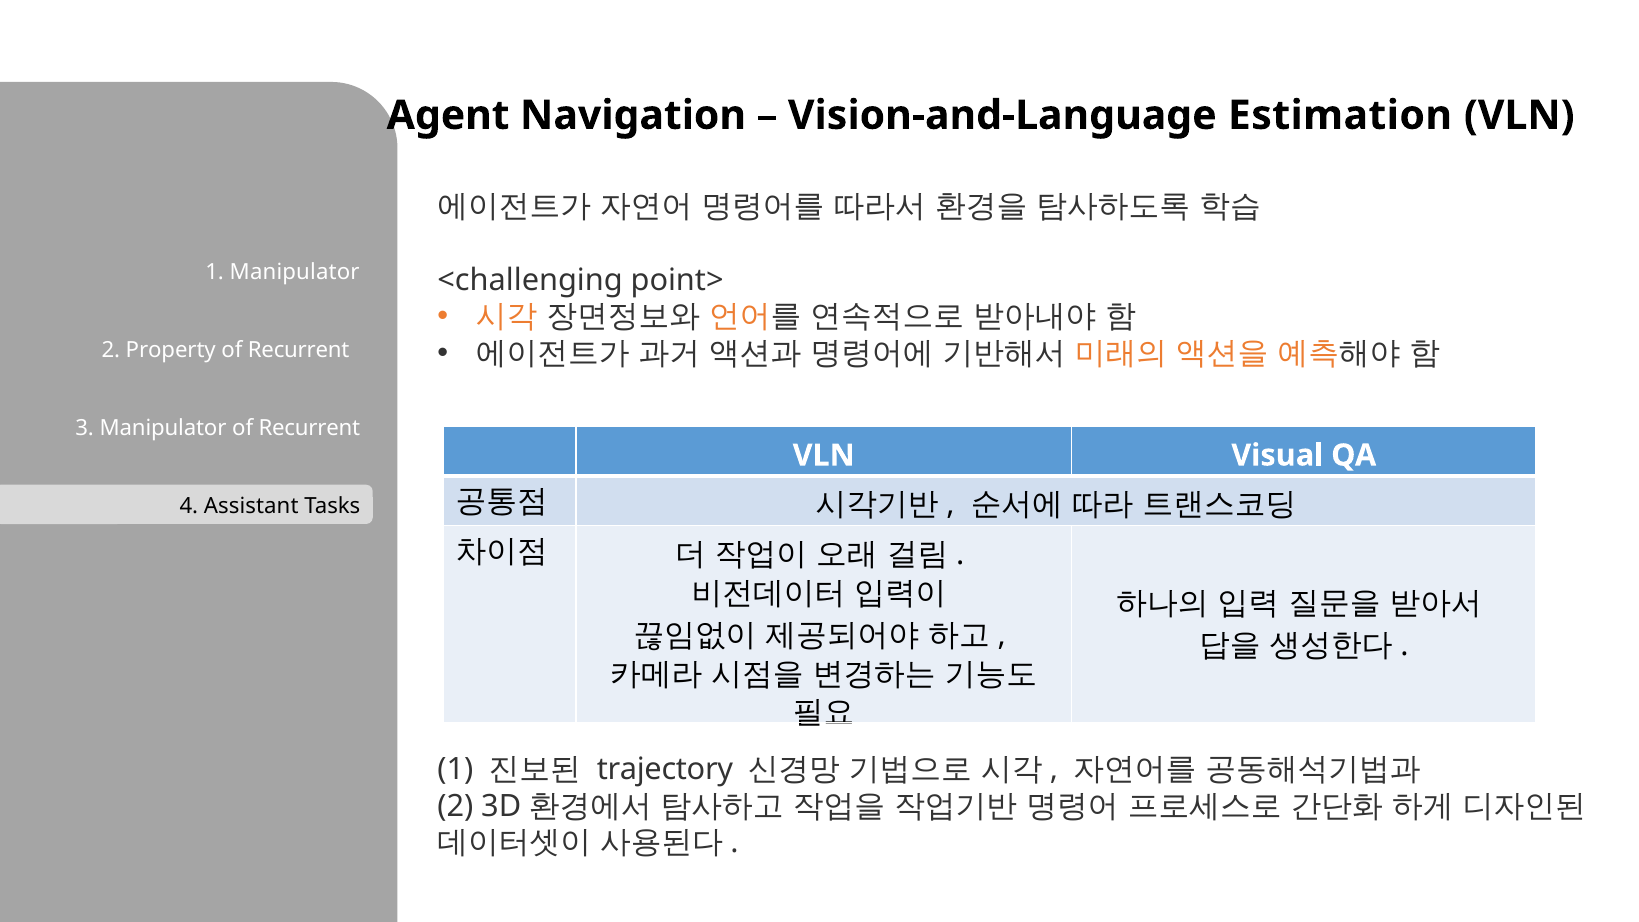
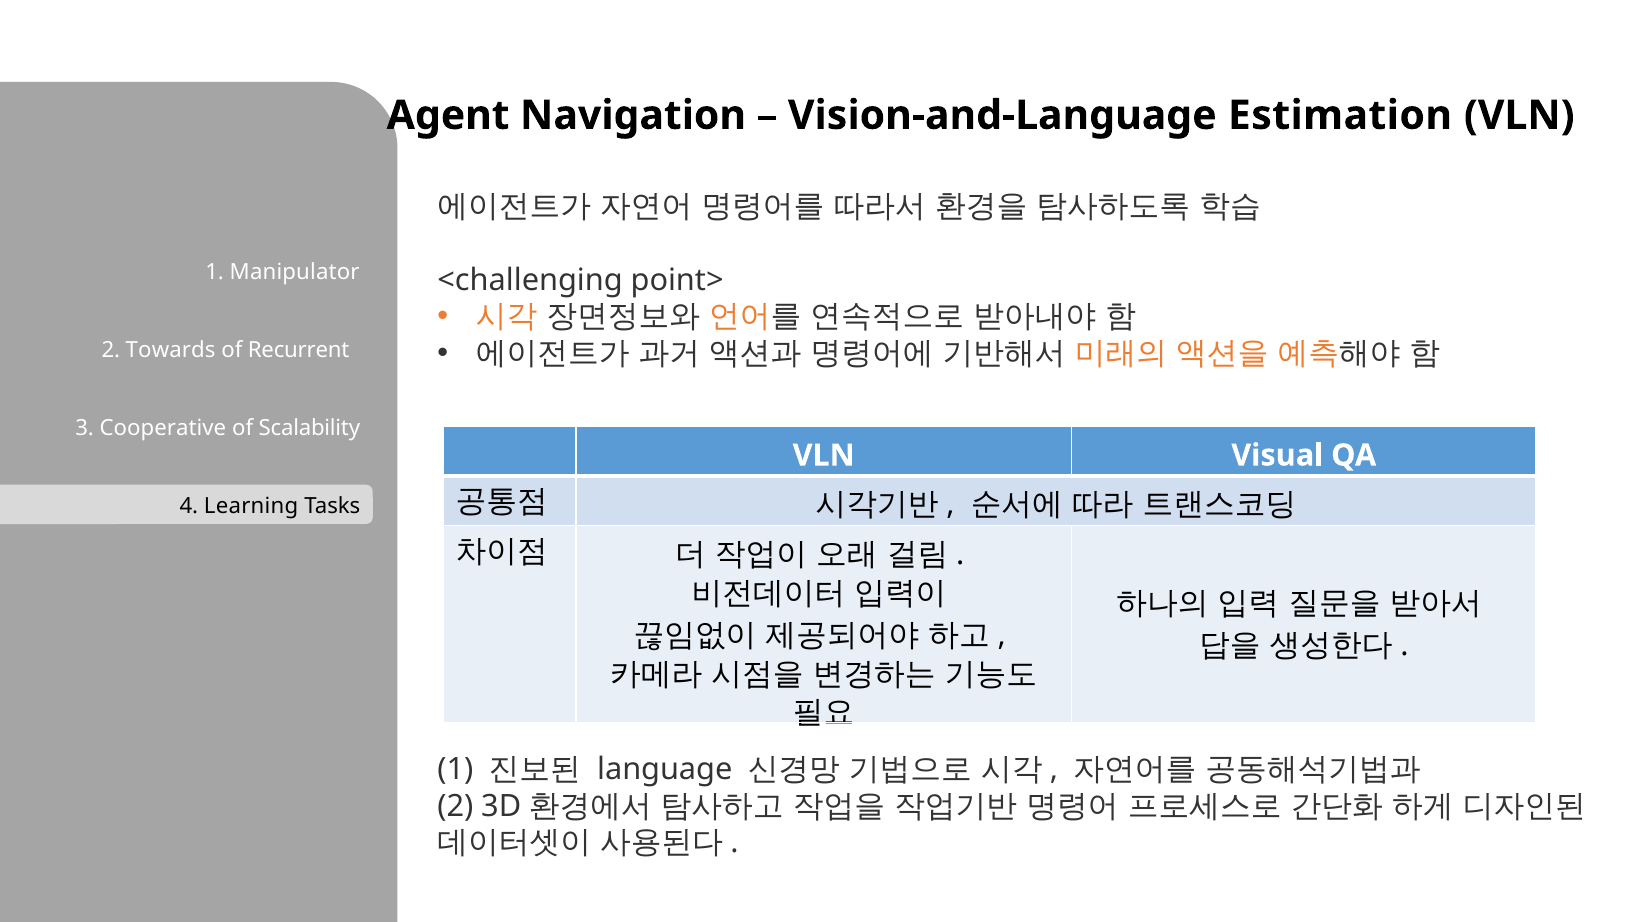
Property: Property -> Towards
3 Manipulator: Manipulator -> Cooperative
Recurrent at (309, 428): Recurrent -> Scalability
Assistant: Assistant -> Learning
trajectory: trajectory -> language
